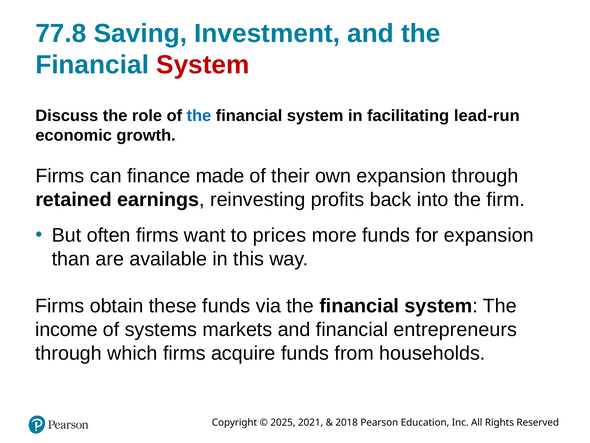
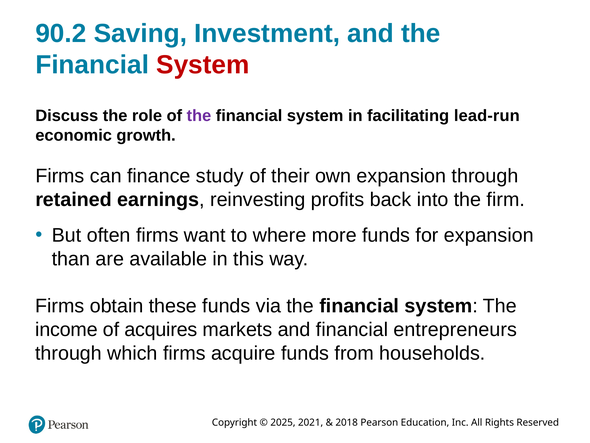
77.8: 77.8 -> 90.2
the at (199, 116) colour: blue -> purple
made: made -> study
prices: prices -> where
systems: systems -> acquires
